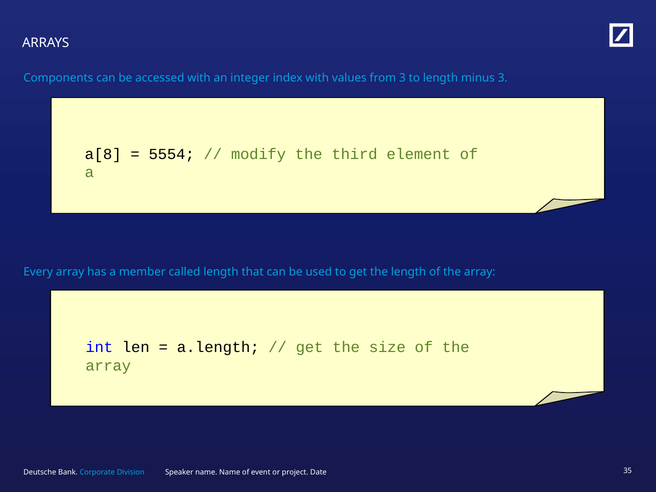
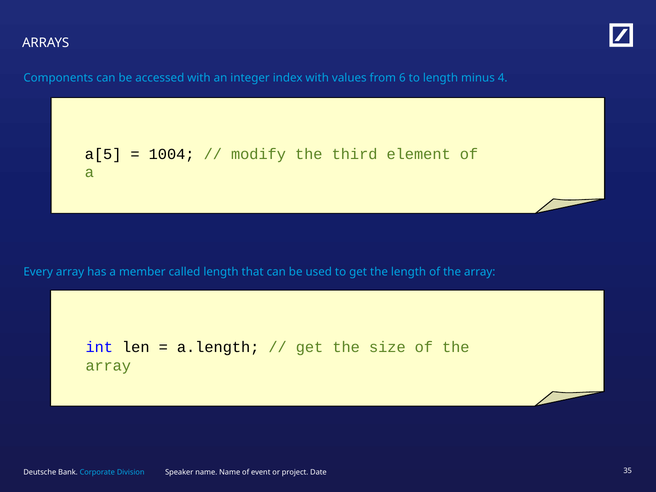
from 3: 3 -> 6
minus 3: 3 -> 4
a[8: a[8 -> a[5
5554: 5554 -> 1004
